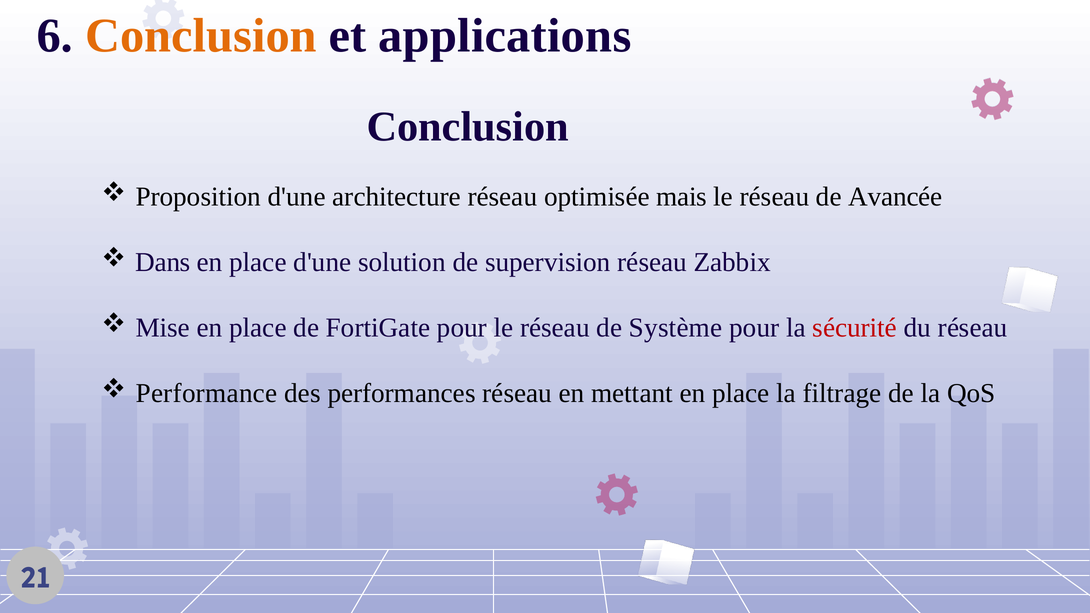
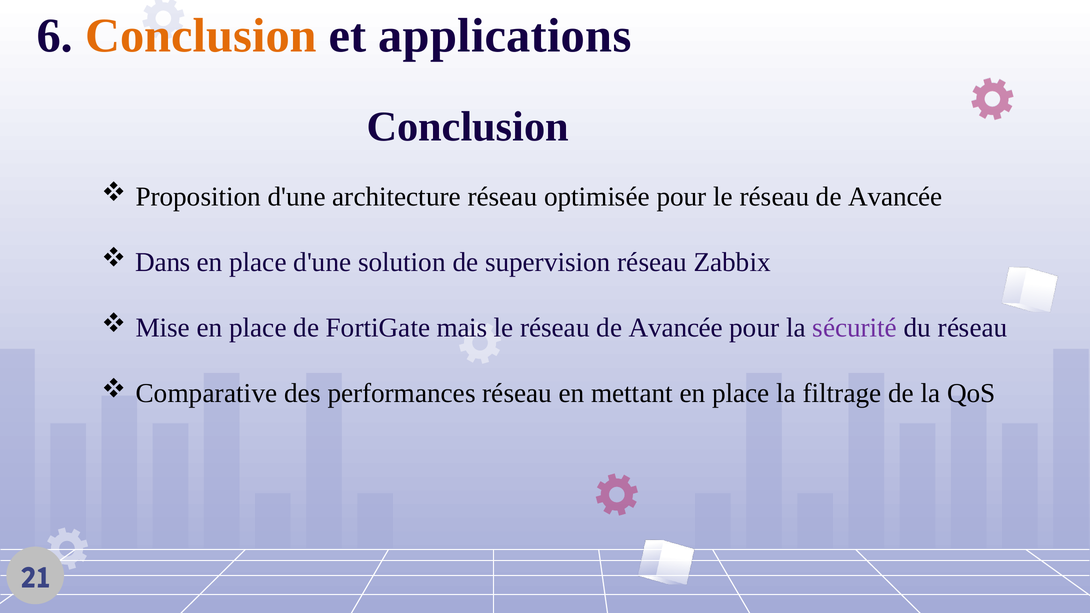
optimisée mais: mais -> pour
FortiGate pour: pour -> mais
Système at (676, 328): Système -> Avancée
sécurité colour: red -> purple
Performance: Performance -> Comparative
